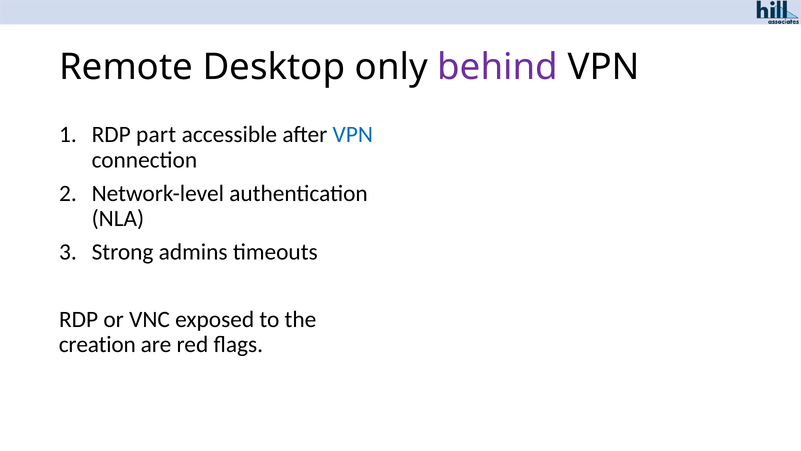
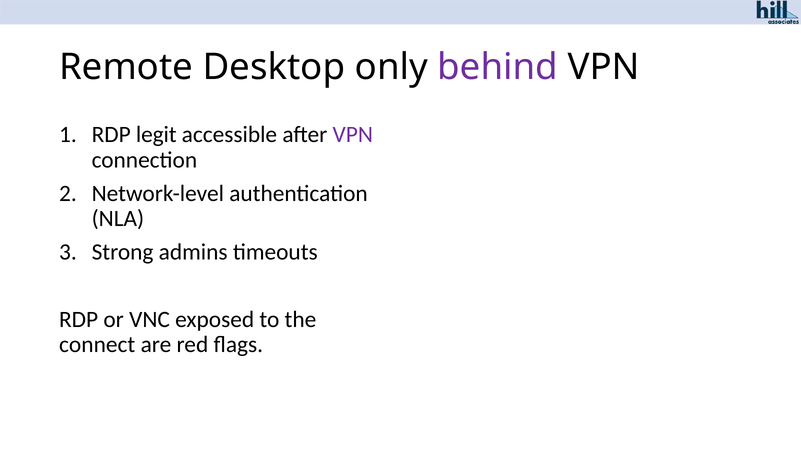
part: part -> legit
VPN at (353, 134) colour: blue -> purple
creation: creation -> connect
